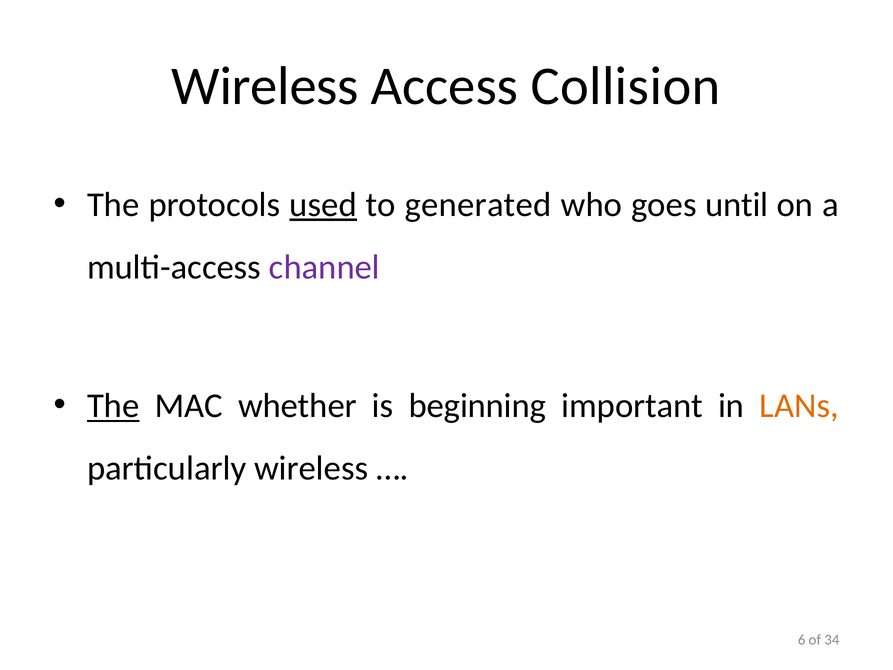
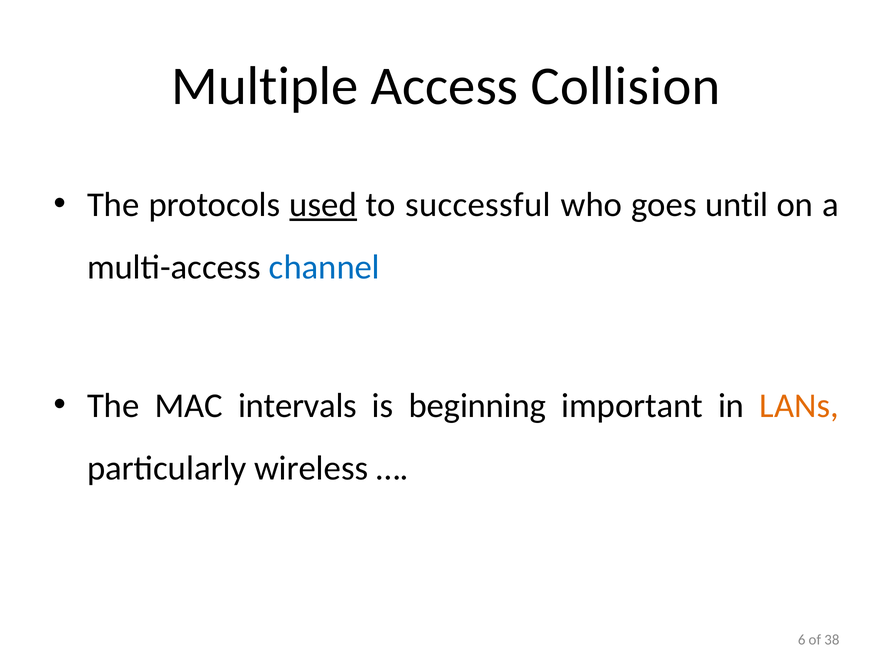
Wireless at (265, 86): Wireless -> Multiple
generated: generated -> successful
channel colour: purple -> blue
The at (113, 406) underline: present -> none
whether: whether -> intervals
34: 34 -> 38
